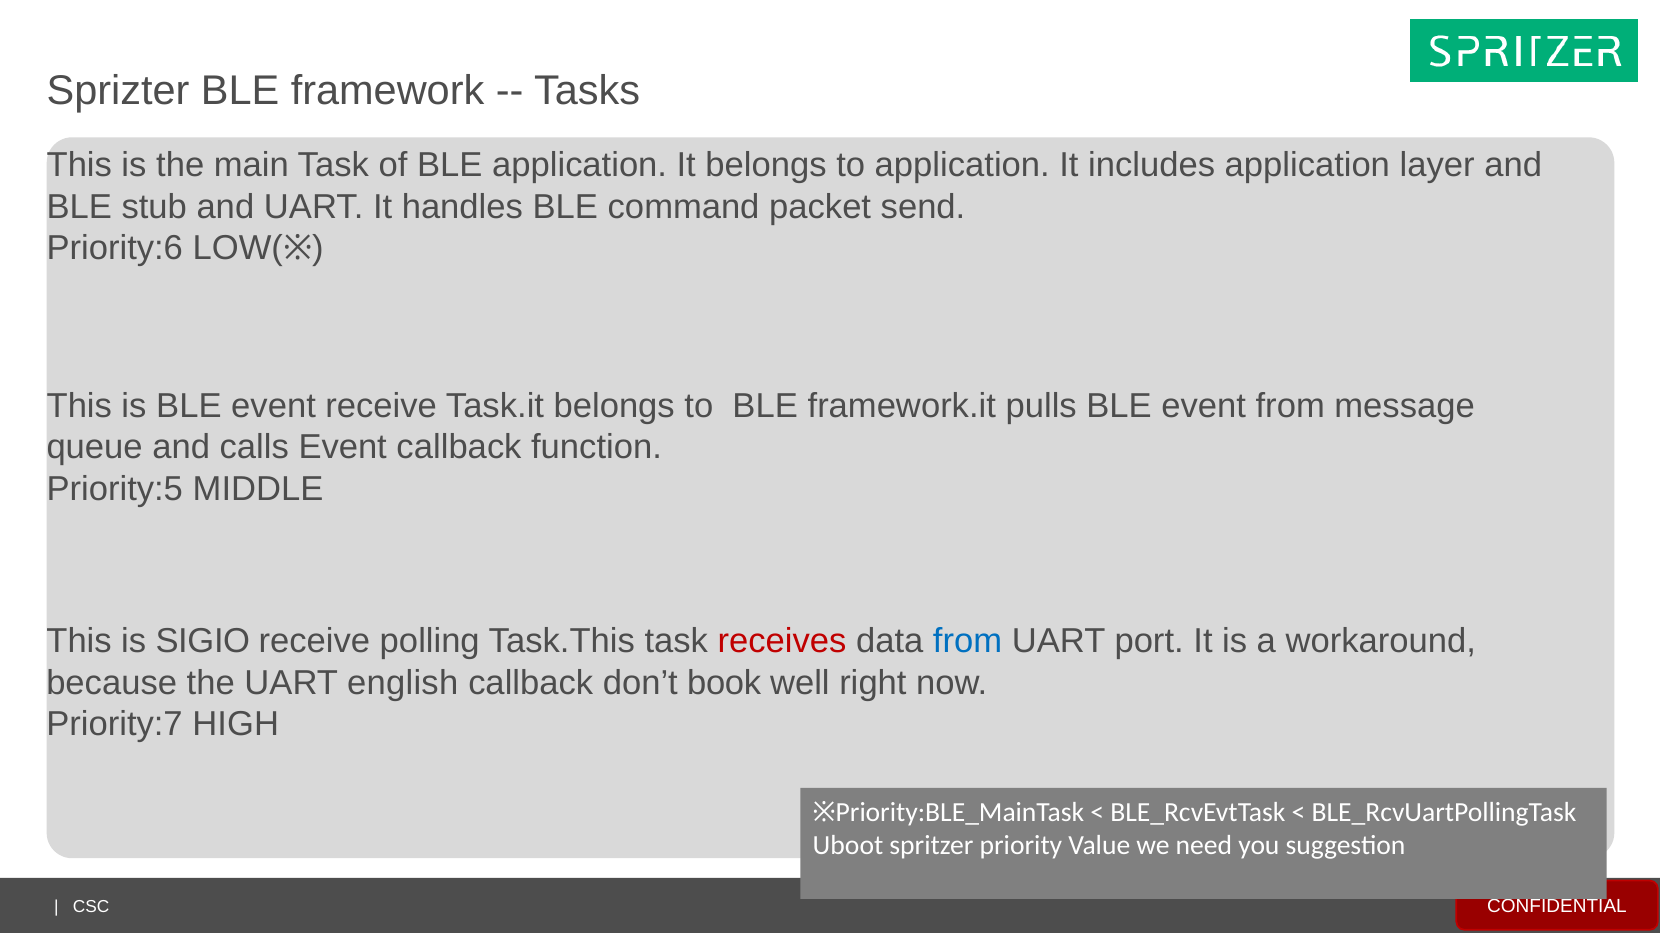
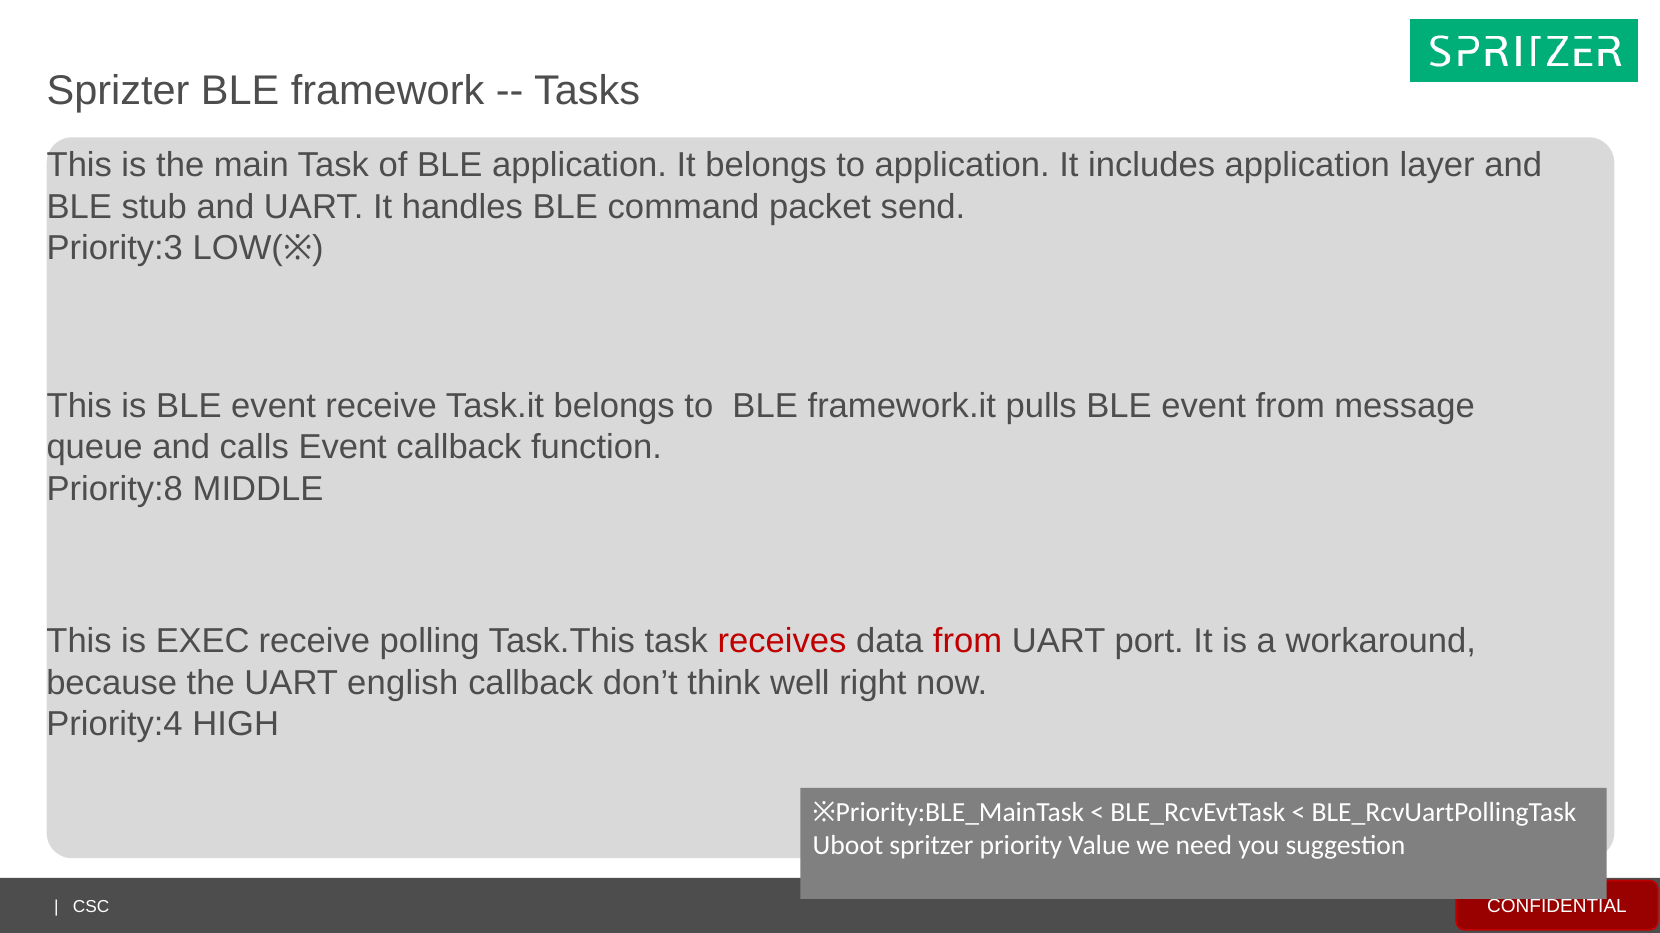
Priority:6: Priority:6 -> Priority:3
Priority:5: Priority:5 -> Priority:8
SIGIO: SIGIO -> EXEC
from at (968, 642) colour: blue -> red
book: book -> think
Priority:7: Priority:7 -> Priority:4
